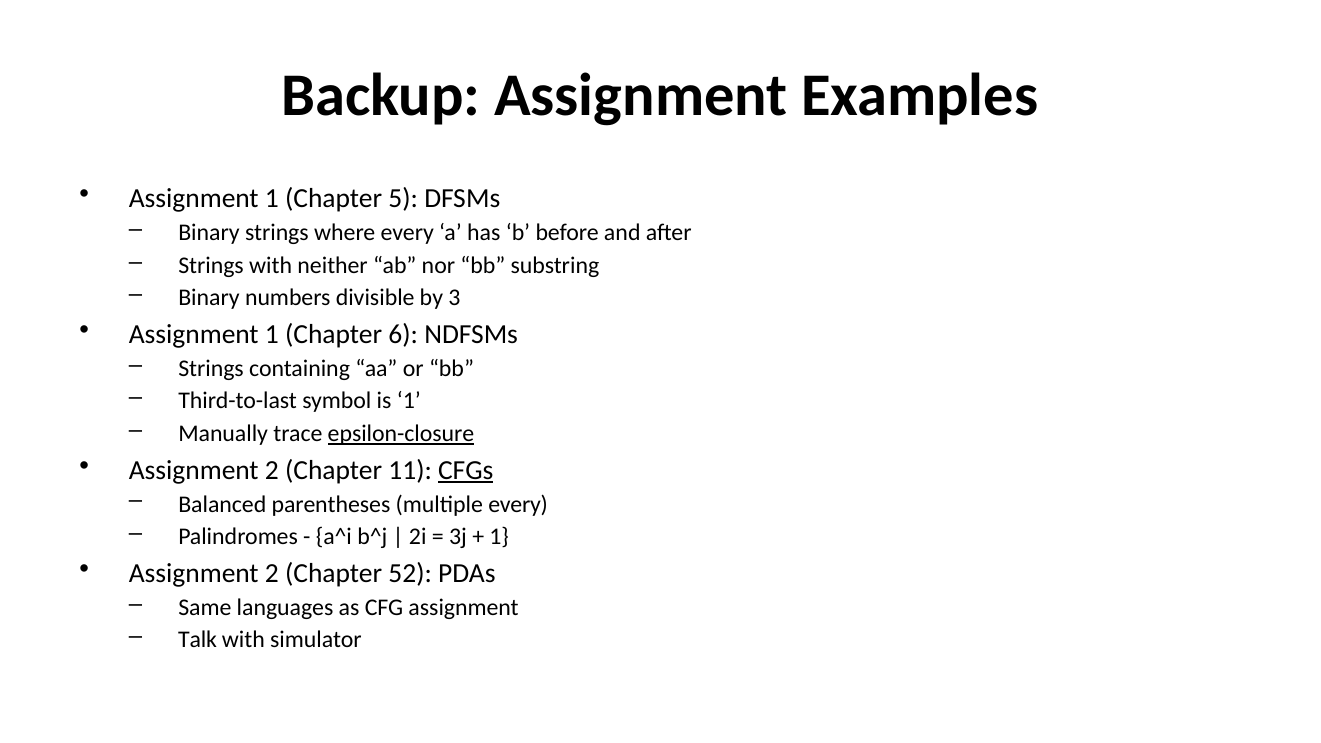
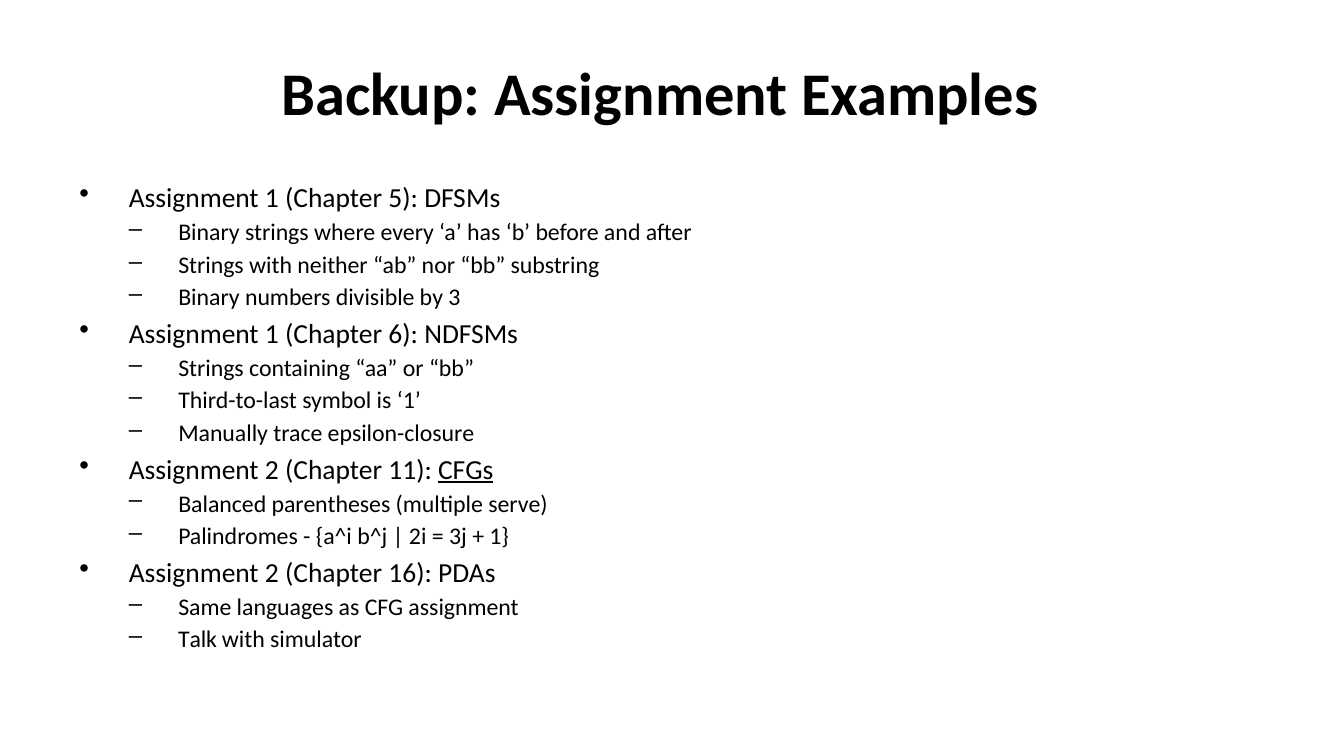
epsilon-closure underline: present -> none
multiple every: every -> serve
52: 52 -> 16
